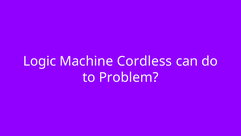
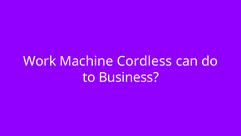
Logic: Logic -> Work
Problem: Problem -> Business
